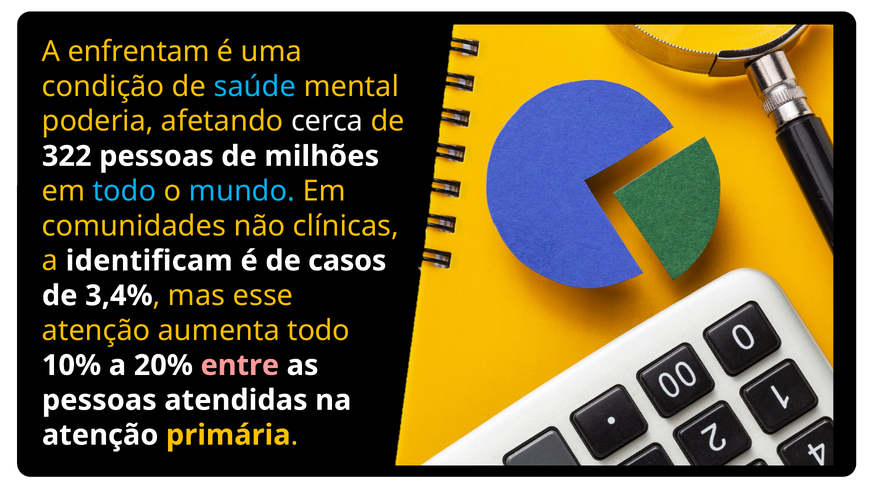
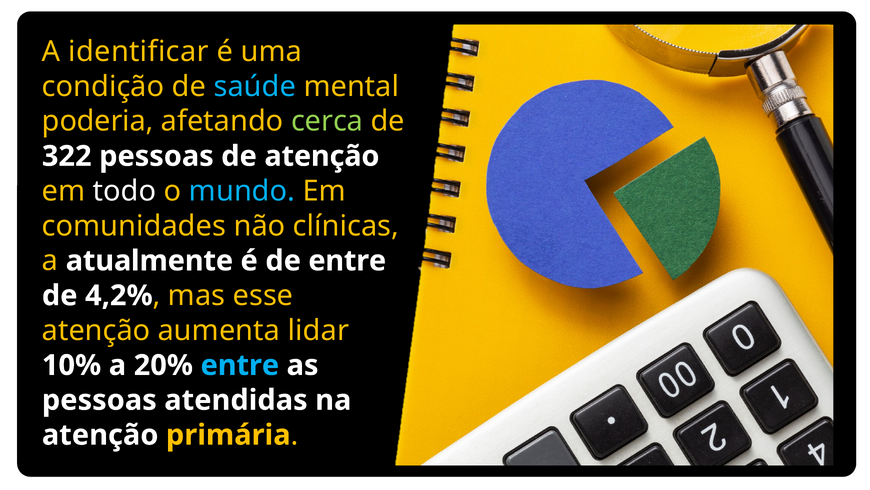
enfrentam: enfrentam -> identificar
cerca colour: white -> light green
de milhões: milhões -> atenção
todo at (125, 191) colour: light blue -> white
identificam: identificam -> atualmente
de casos: casos -> entre
3,4%: 3,4% -> 4,2%
aumenta todo: todo -> lidar
entre at (240, 365) colour: pink -> light blue
